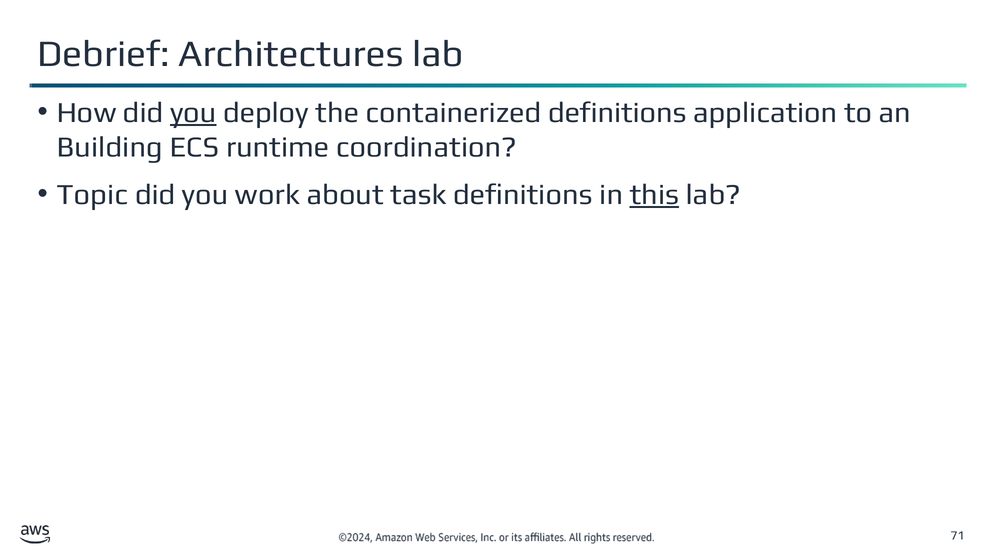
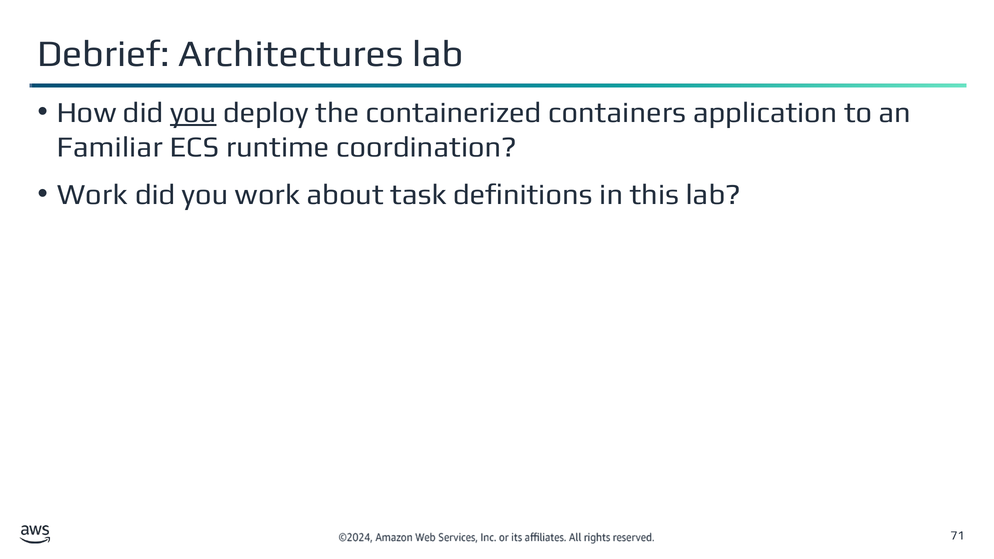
containerized definitions: definitions -> containers
Building: Building -> Familiar
Topic at (92, 195): Topic -> Work
this underline: present -> none
